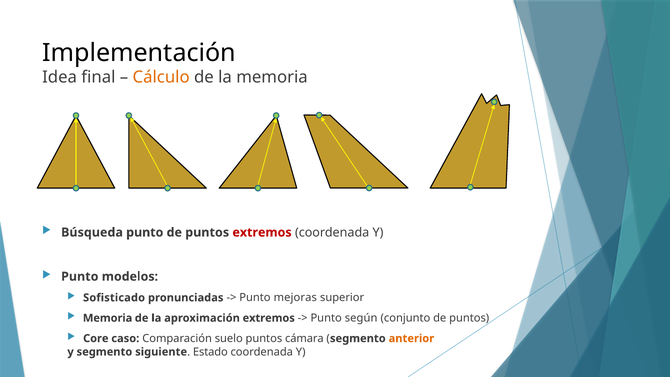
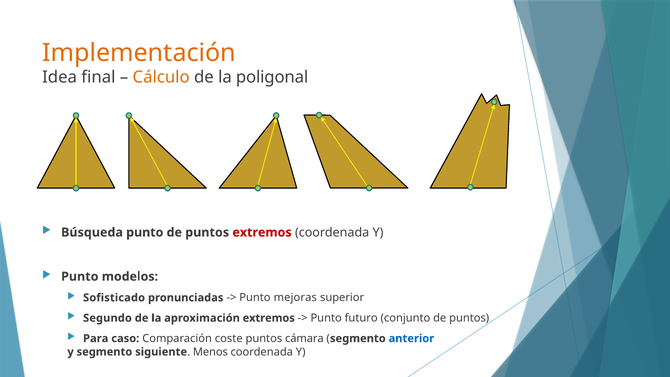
Implementación colour: black -> orange
la memoria: memoria -> poligonal
Memoria at (108, 318): Memoria -> Segundo
según: según -> futuro
Core: Core -> Para
suelo: suelo -> coste
anterior colour: orange -> blue
Estado: Estado -> Menos
